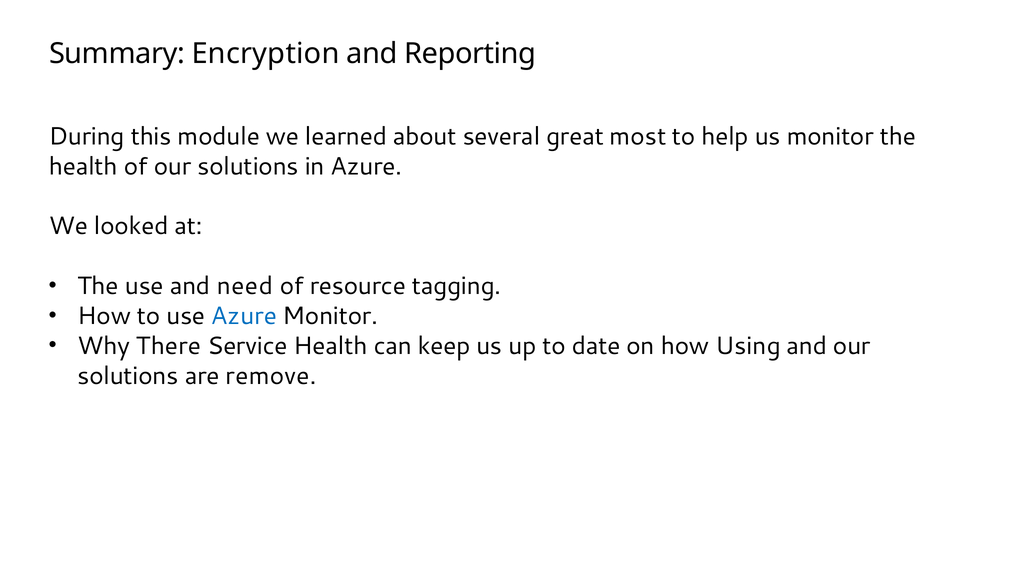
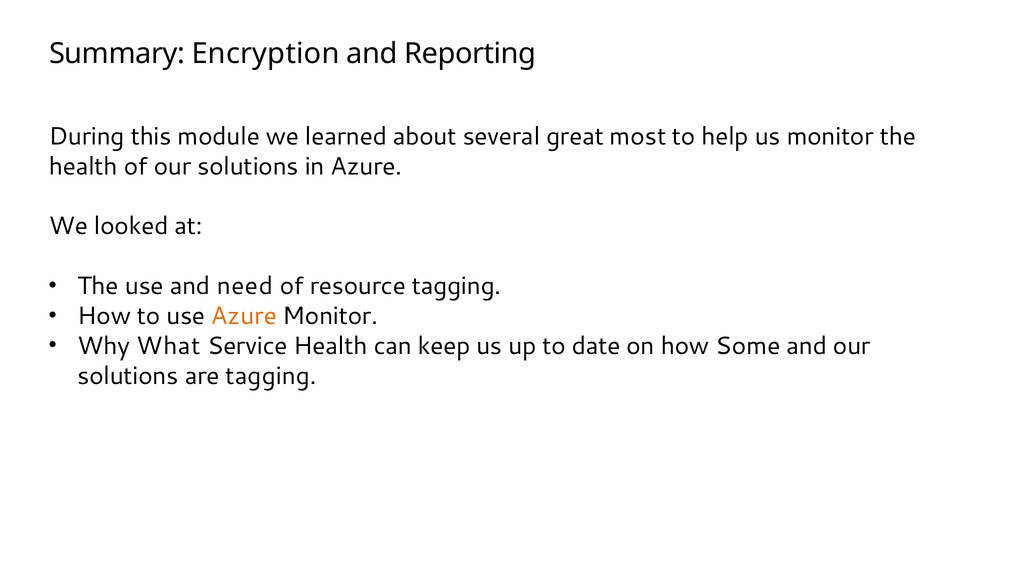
Azure at (244, 316) colour: blue -> orange
There: There -> What
Using: Using -> Some
are remove: remove -> tagging
